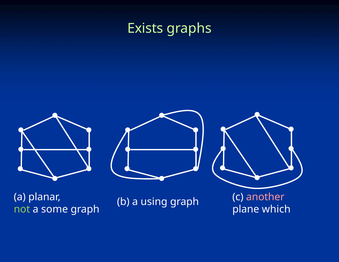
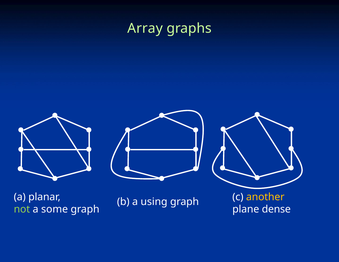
Exists: Exists -> Array
another colour: pink -> yellow
which: which -> dense
